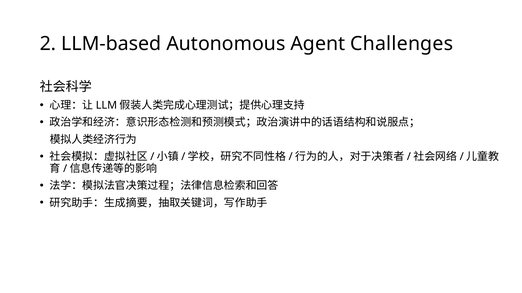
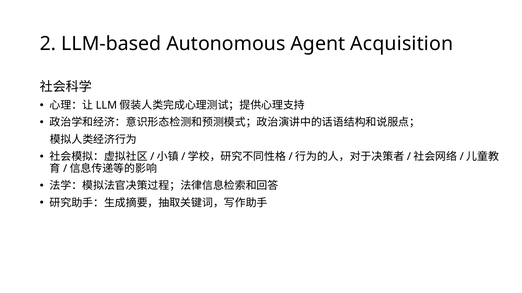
Challenges: Challenges -> Acquisition
